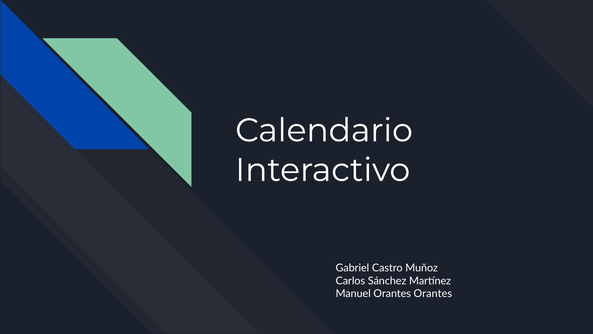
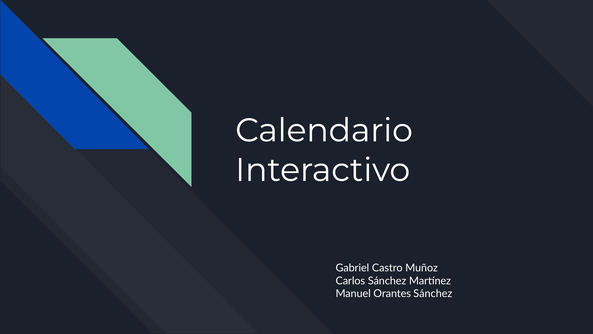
Orantes Orantes: Orantes -> Sánchez
